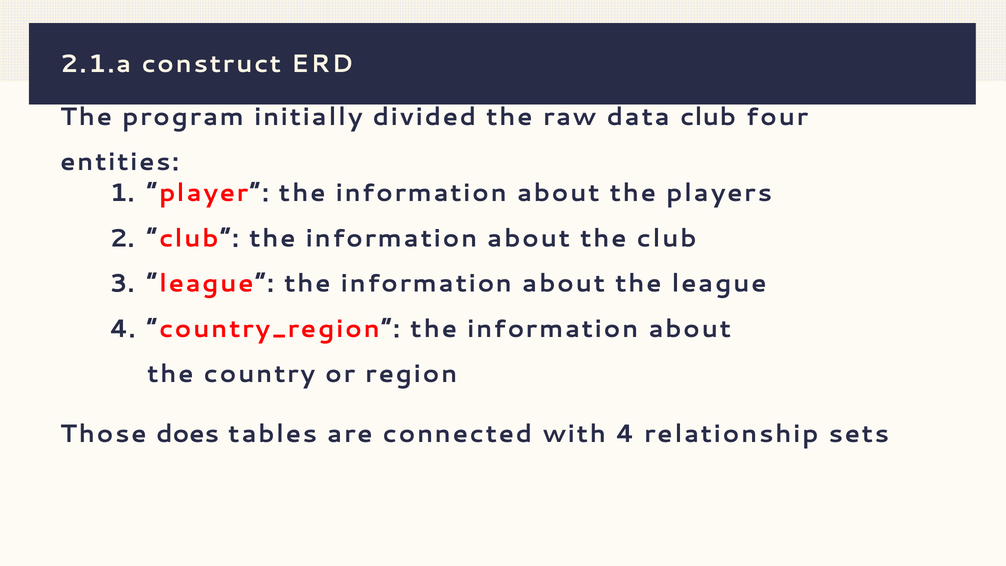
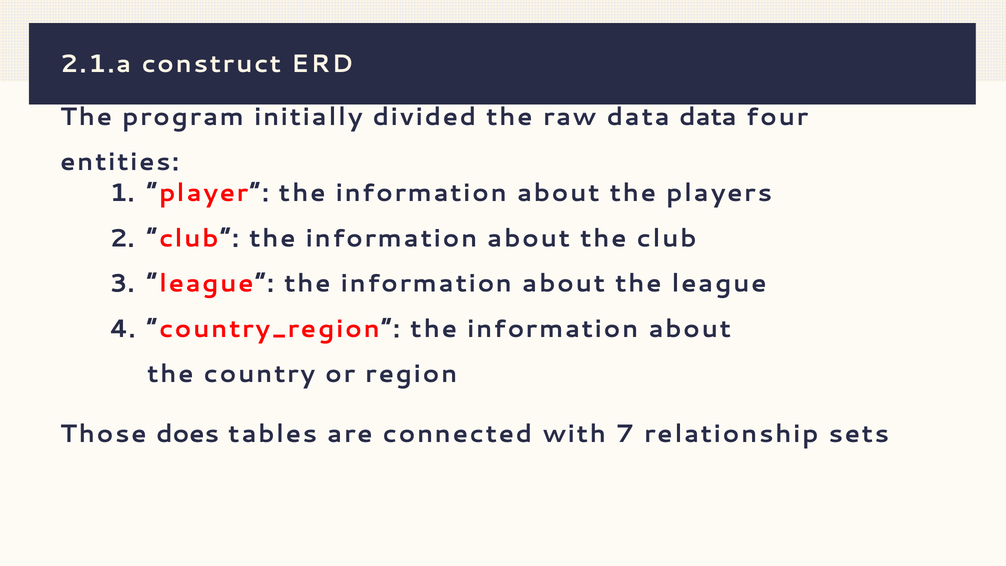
data club: club -> data
with 4: 4 -> 7
